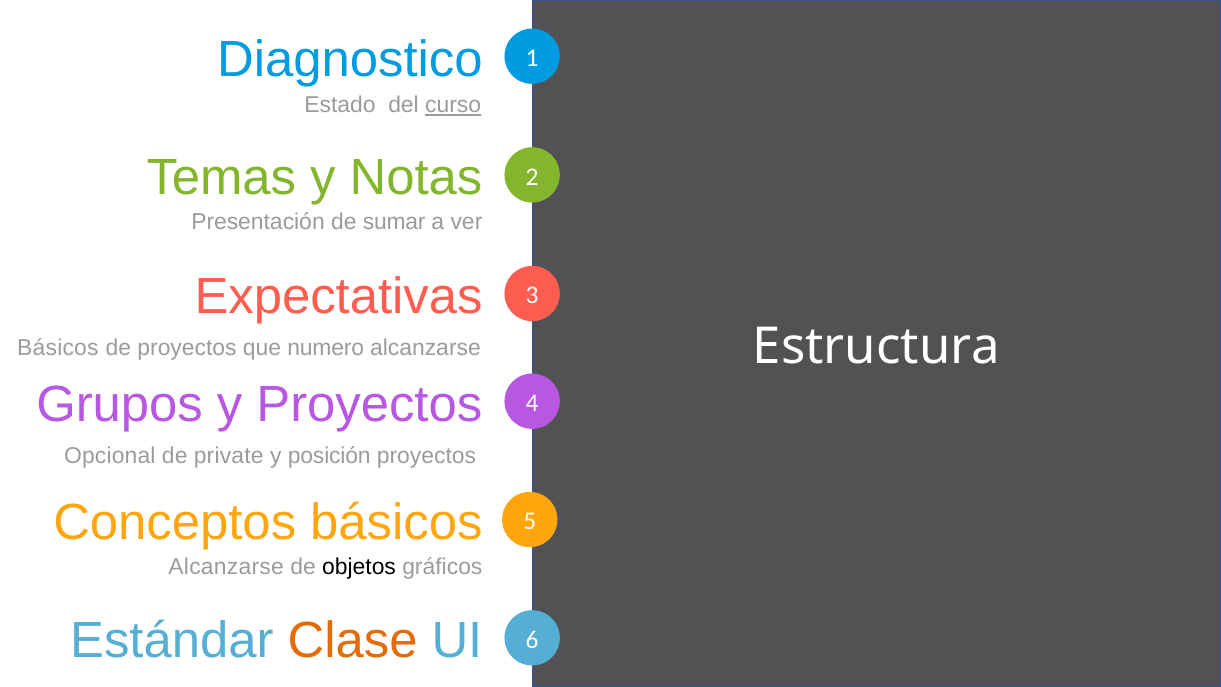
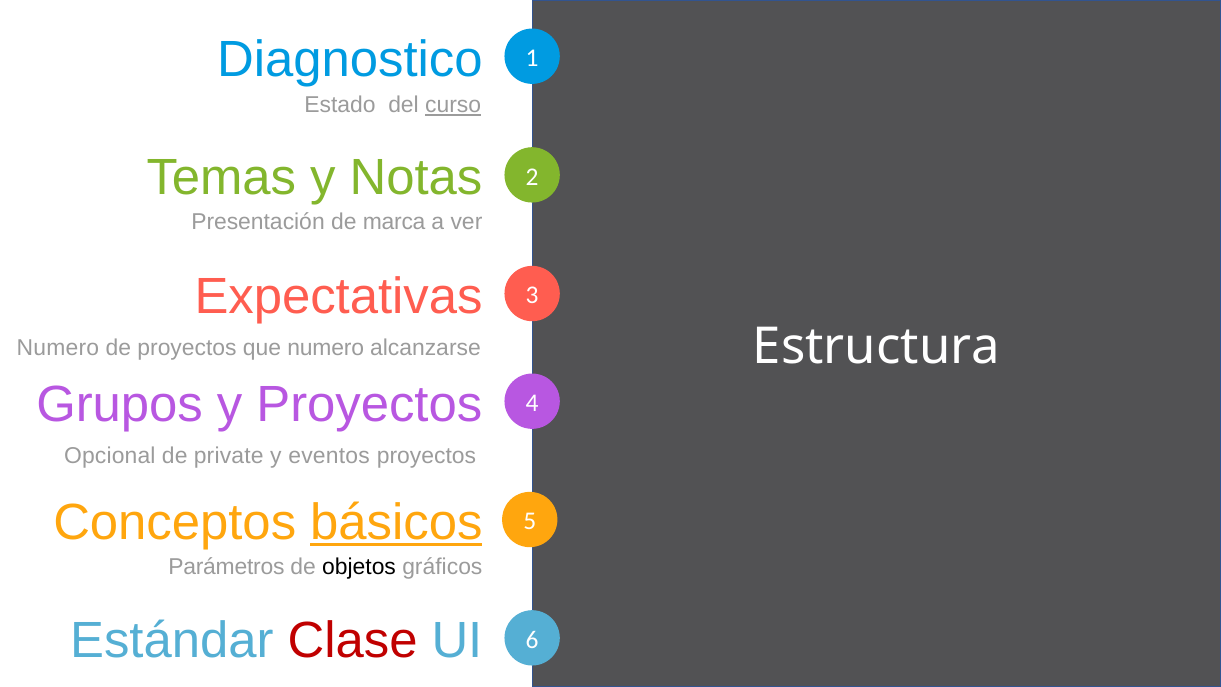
sumar: sumar -> marca
Básicos at (58, 348): Básicos -> Numero
posición: posición -> eventos
básicos at (396, 523) underline: none -> present
Alcanzarse at (226, 567): Alcanzarse -> Parámetros
Clase colour: orange -> red
